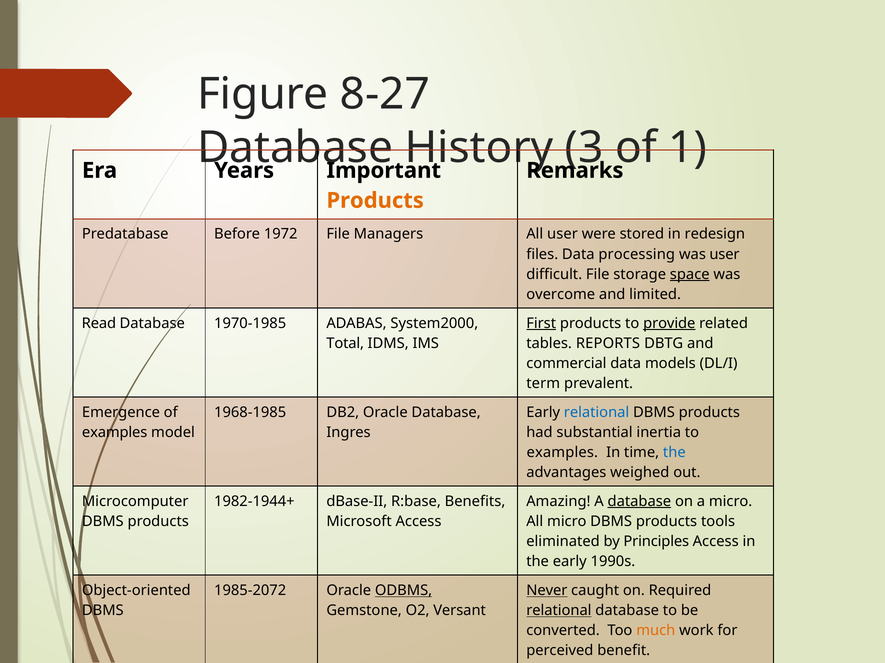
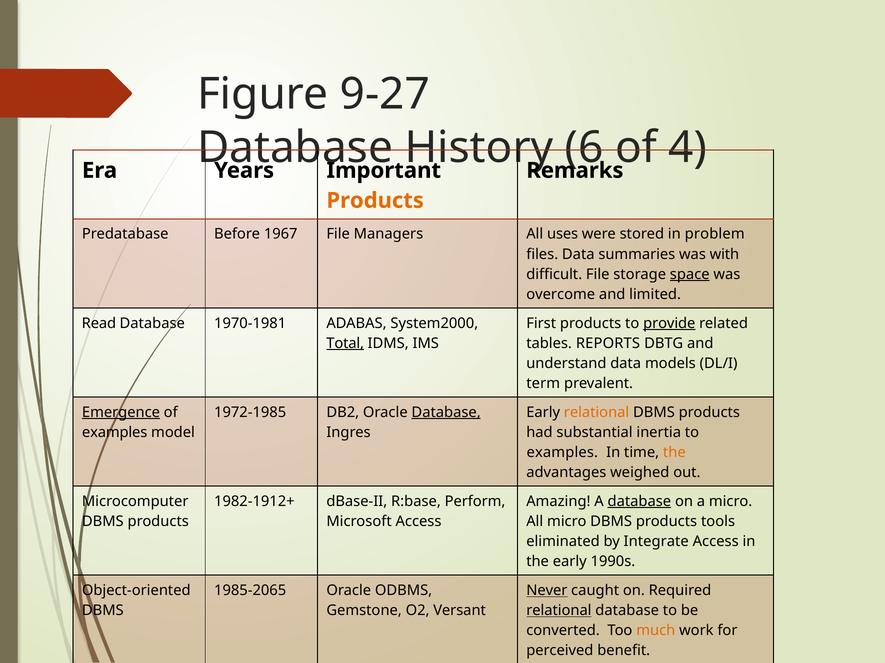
8-27: 8-27 -> 9-27
3: 3 -> 6
1: 1 -> 4
1972: 1972 -> 1967
All user: user -> uses
redesign: redesign -> problem
processing: processing -> summaries
was user: user -> with
1970-1985: 1970-1985 -> 1970-1981
First underline: present -> none
Total underline: none -> present
commercial: commercial -> understand
Emergence underline: none -> present
1968-1985: 1968-1985 -> 1972-1985
Database at (446, 413) underline: none -> present
relational at (597, 413) colour: blue -> orange
the at (674, 453) colour: blue -> orange
1982-1944+: 1982-1944+ -> 1982-1912+
Benefits: Benefits -> Perform
Principles: Principles -> Integrate
1985-2072: 1985-2072 -> 1985-2065
ODBMS underline: present -> none
